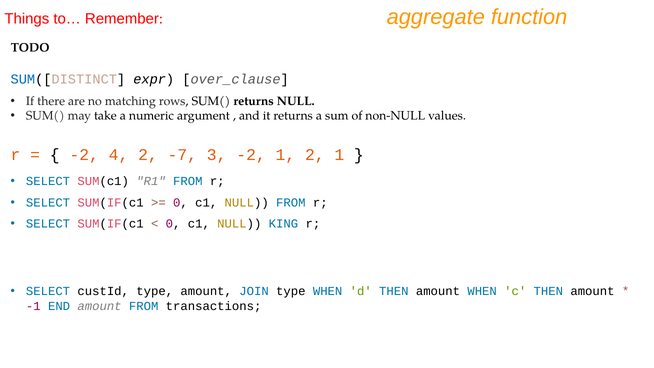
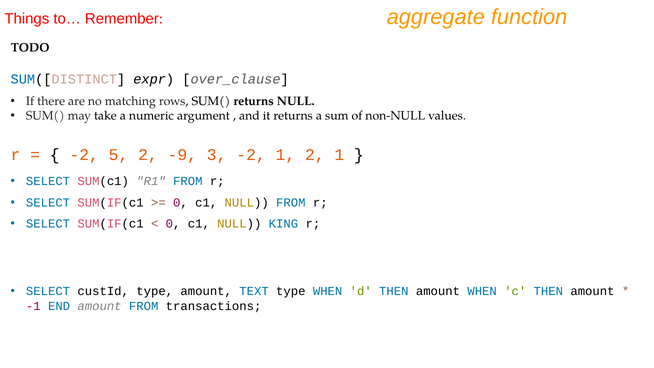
4: 4 -> 5
-7: -7 -> -9
JOIN: JOIN -> TEXT
